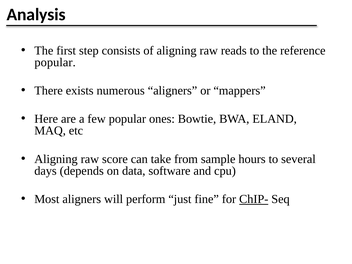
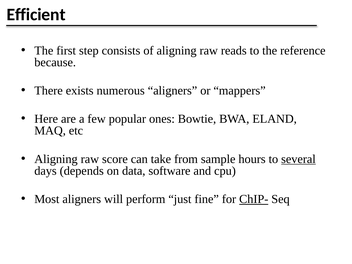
Analysis: Analysis -> Efficient
popular at (55, 62): popular -> because
several underline: none -> present
